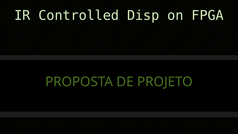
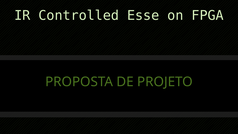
Disp: Disp -> Esse
